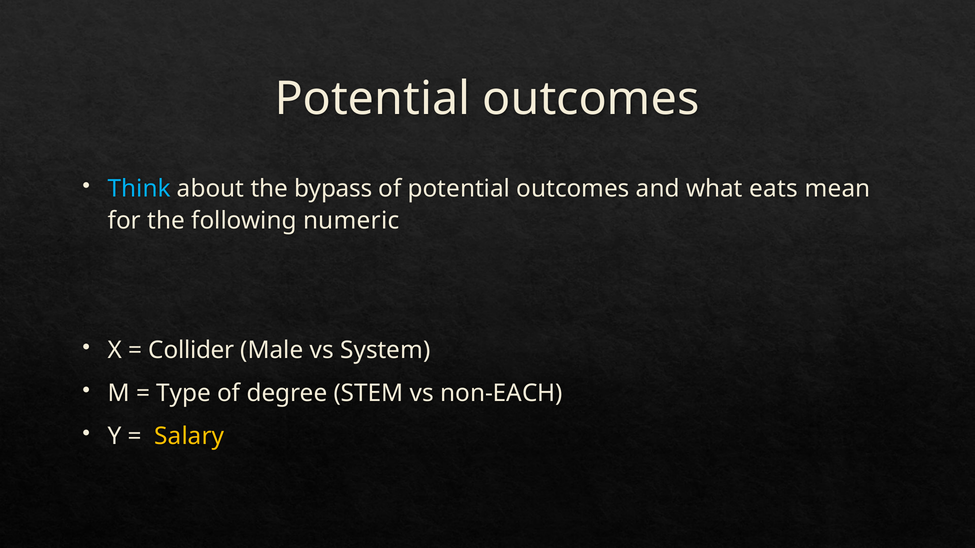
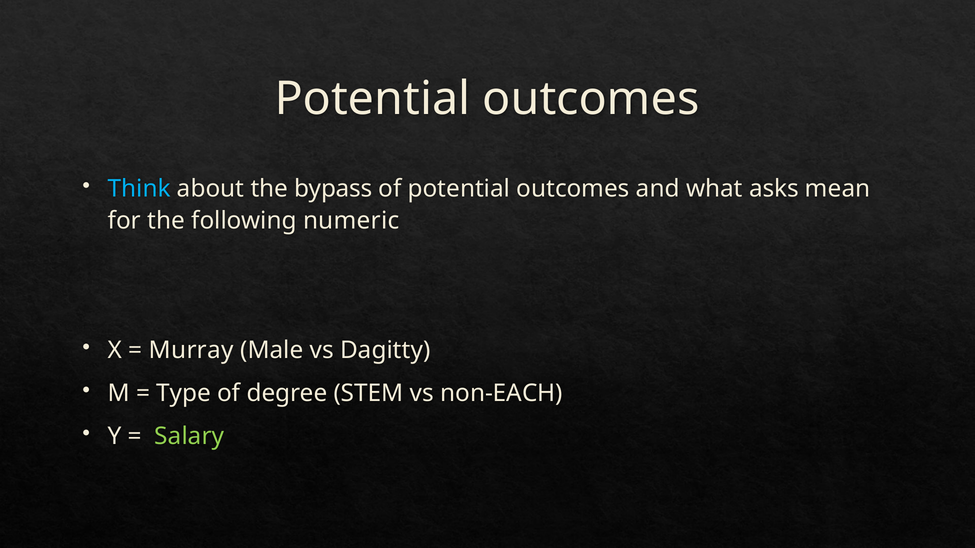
eats: eats -> asks
Collider: Collider -> Murray
System: System -> Dagitty
Salary colour: yellow -> light green
